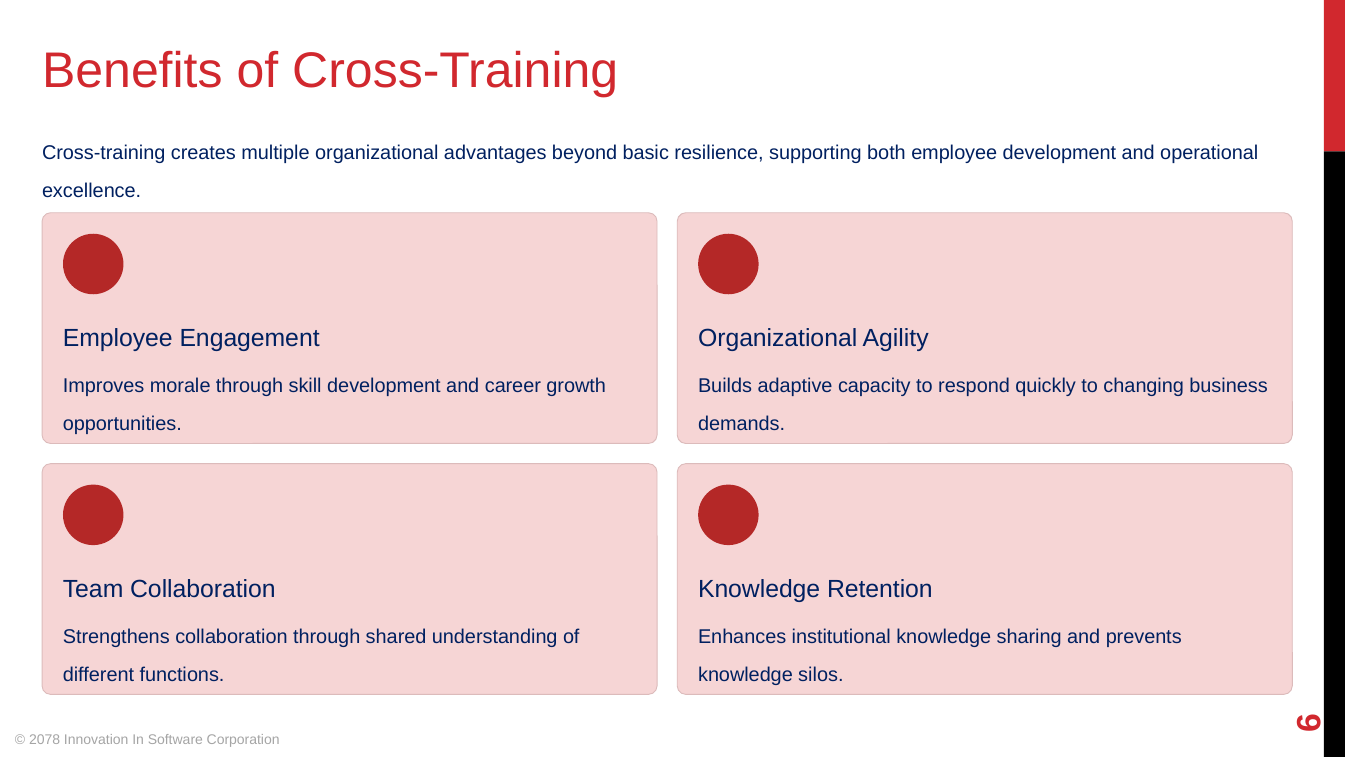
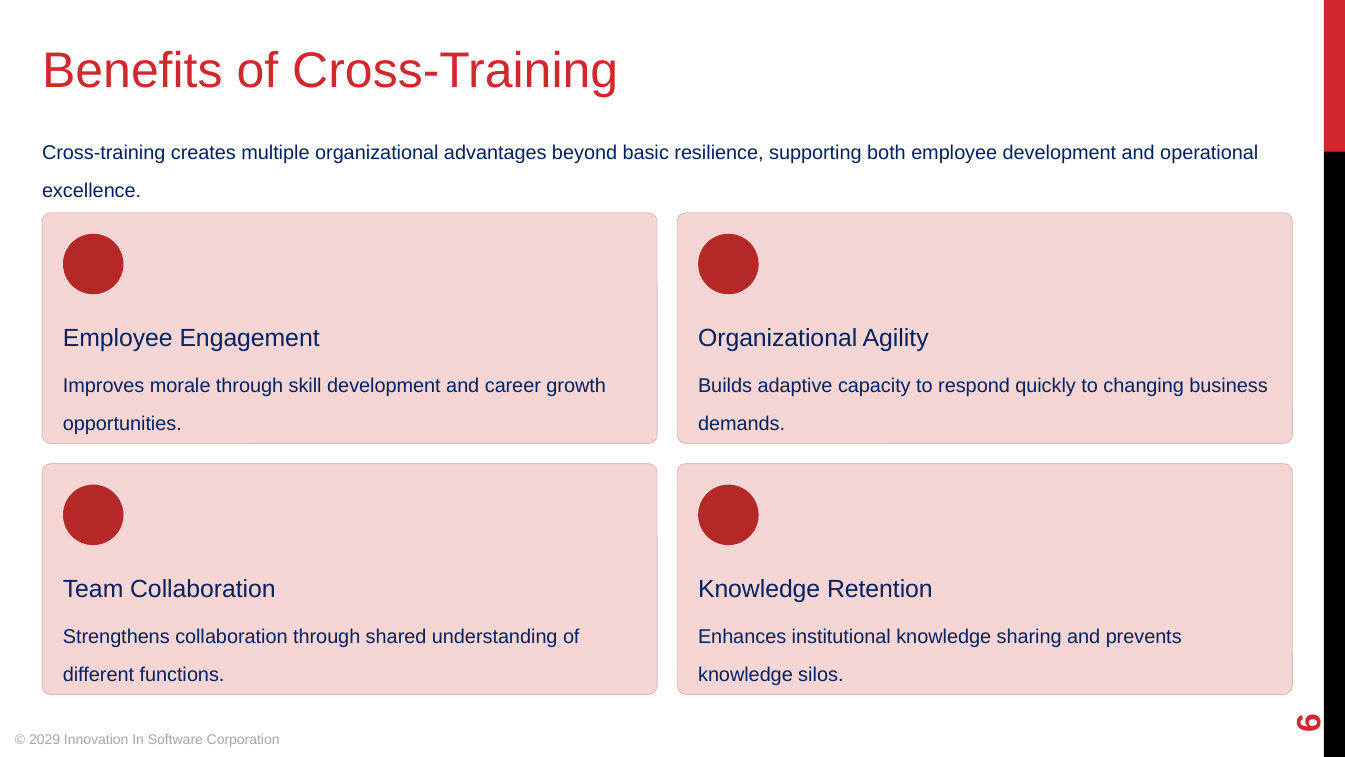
2078: 2078 -> 2029
